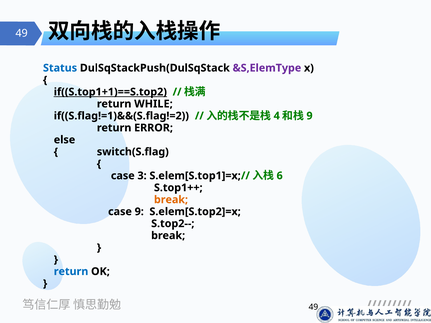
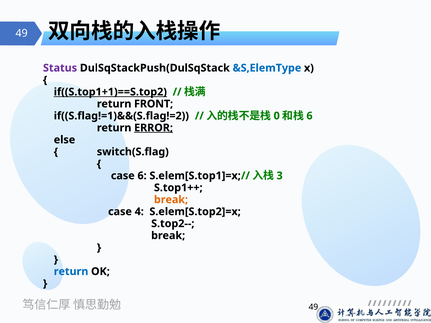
Status colour: blue -> purple
&S,ElemType colour: purple -> blue
WHILE: WHILE -> FRONT
4: 4 -> 0
9 at (310, 116): 9 -> 6
ERROR underline: none -> present
case 3: 3 -> 6
6: 6 -> 3
case 9: 9 -> 4
